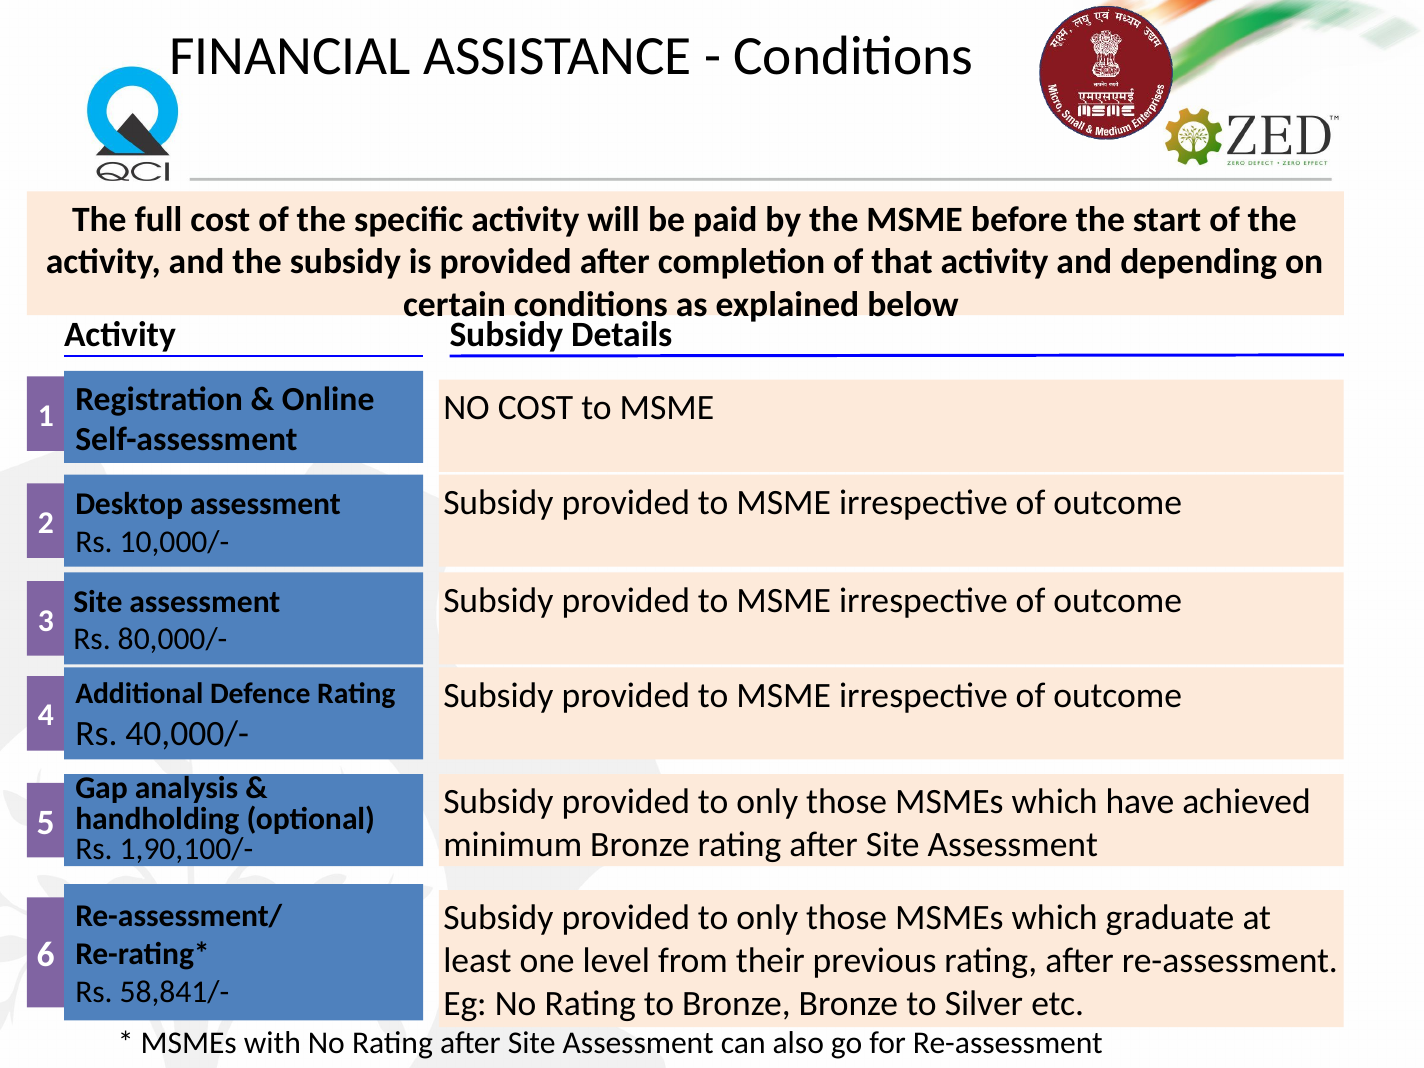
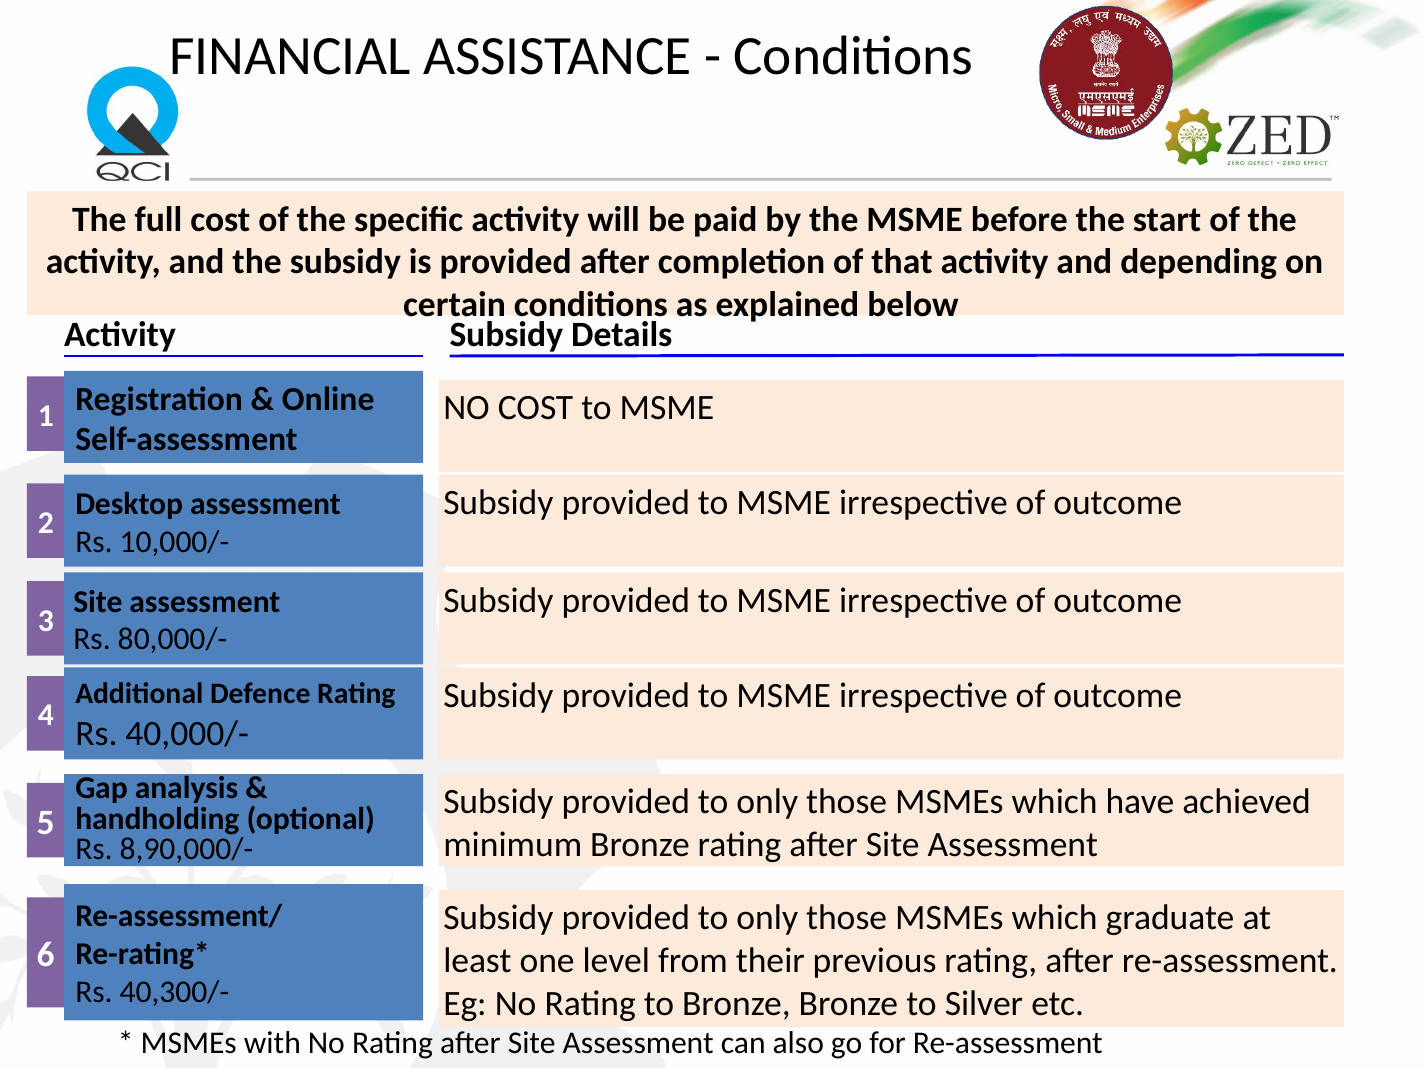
1,90,100/-: 1,90,100/- -> 8,90,000/-
58,841/-: 58,841/- -> 40,300/-
